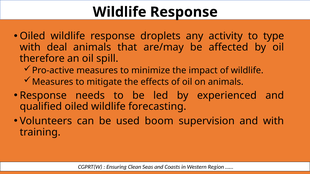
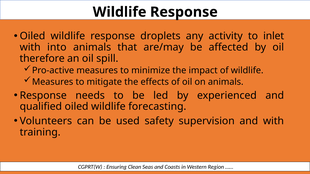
type: type -> inlet
deal: deal -> into
boom: boom -> safety
